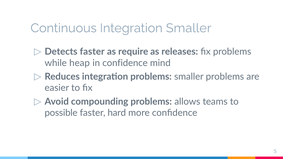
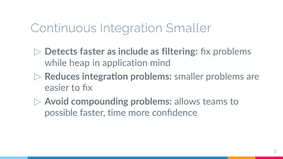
require: require -> include
releases: releases -> filtering
in confidence: confidence -> application
hard: hard -> time
